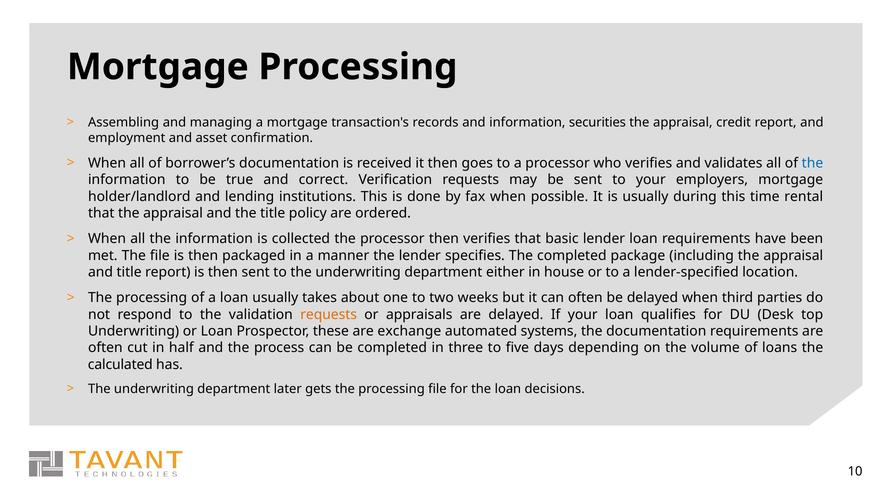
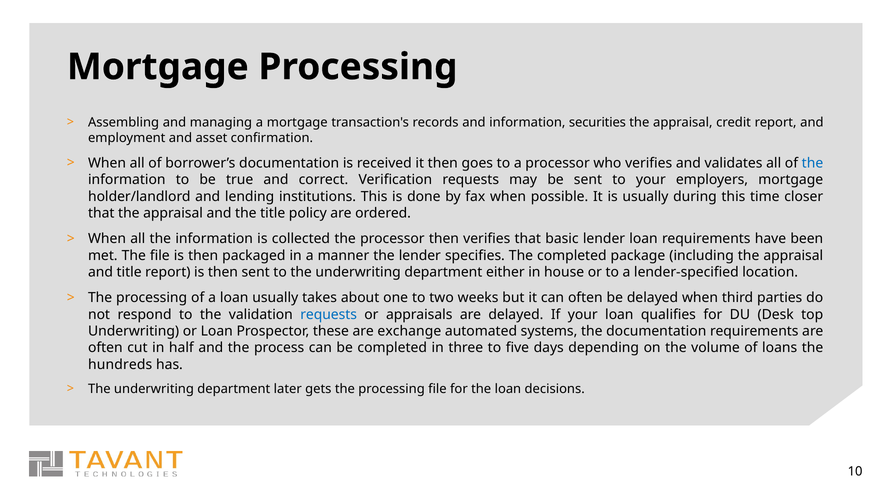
rental: rental -> closer
requests at (329, 315) colour: orange -> blue
calculated: calculated -> hundreds
